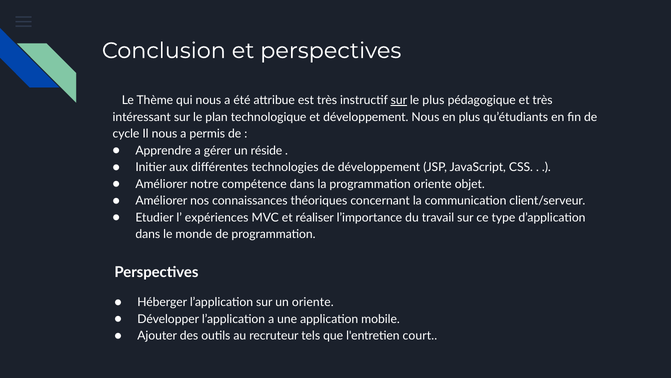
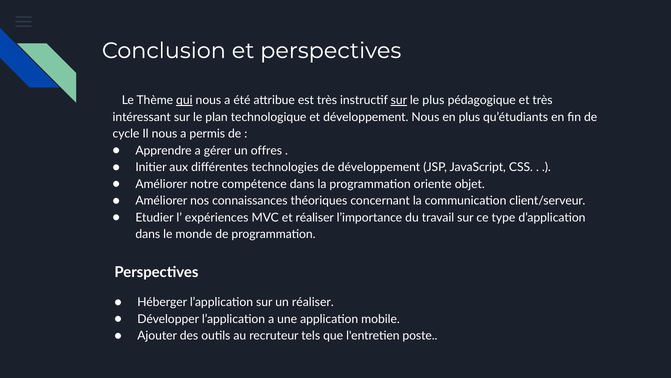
qui underline: none -> present
réside: réside -> offres
un oriente: oriente -> réaliser
court: court -> poste
